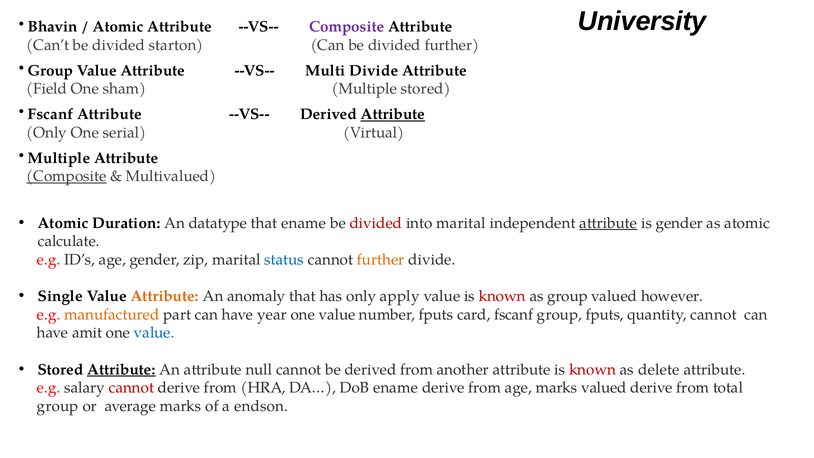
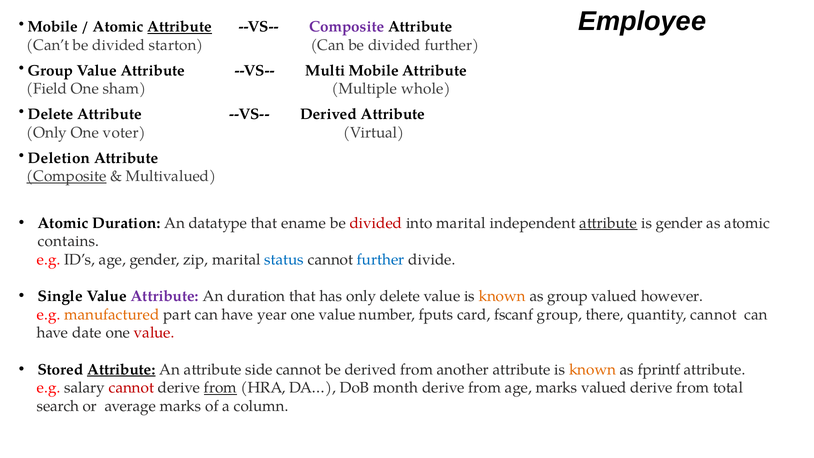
University: University -> Employee
Bhavin at (53, 27): Bhavin -> Mobile
Attribute at (180, 27) underline: none -> present
Multi Divide: Divide -> Mobile
Multiple stored: stored -> whole
Fscanf at (51, 114): Fscanf -> Delete
Attribute at (393, 114) underline: present -> none
serial: serial -> voter
Multiple at (59, 158): Multiple -> Deletion
calculate: calculate -> contains
further at (381, 260) colour: orange -> blue
Attribute at (165, 296) colour: orange -> purple
An anomaly: anomaly -> duration
only apply: apply -> delete
known at (502, 296) colour: red -> orange
group fputs: fputs -> there
amit: amit -> date
value at (154, 333) colour: blue -> red
null: null -> side
known at (593, 369) colour: red -> orange
delete: delete -> fprintf
from at (220, 388) underline: none -> present
DoB ename: ename -> month
group at (58, 406): group -> search
endson: endson -> column
